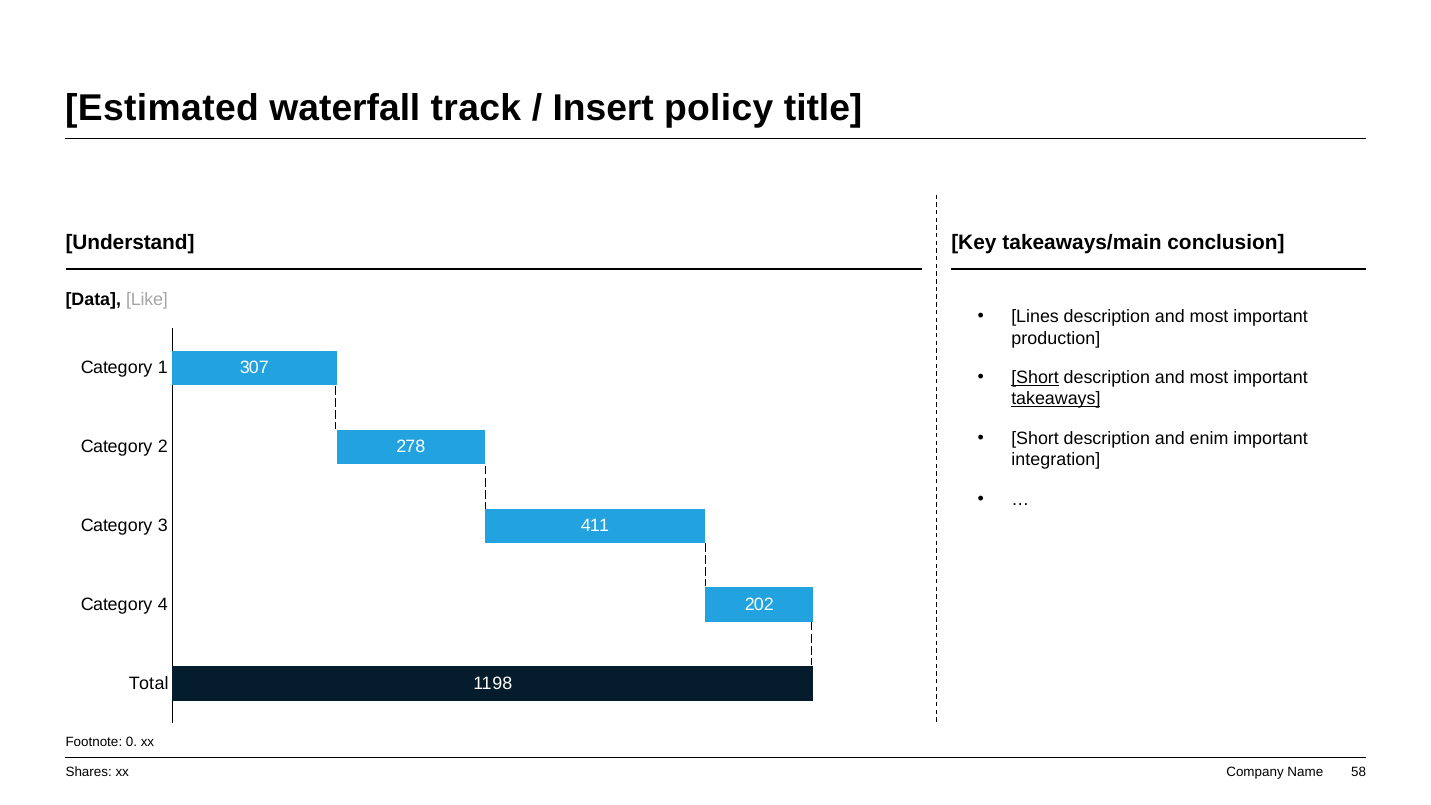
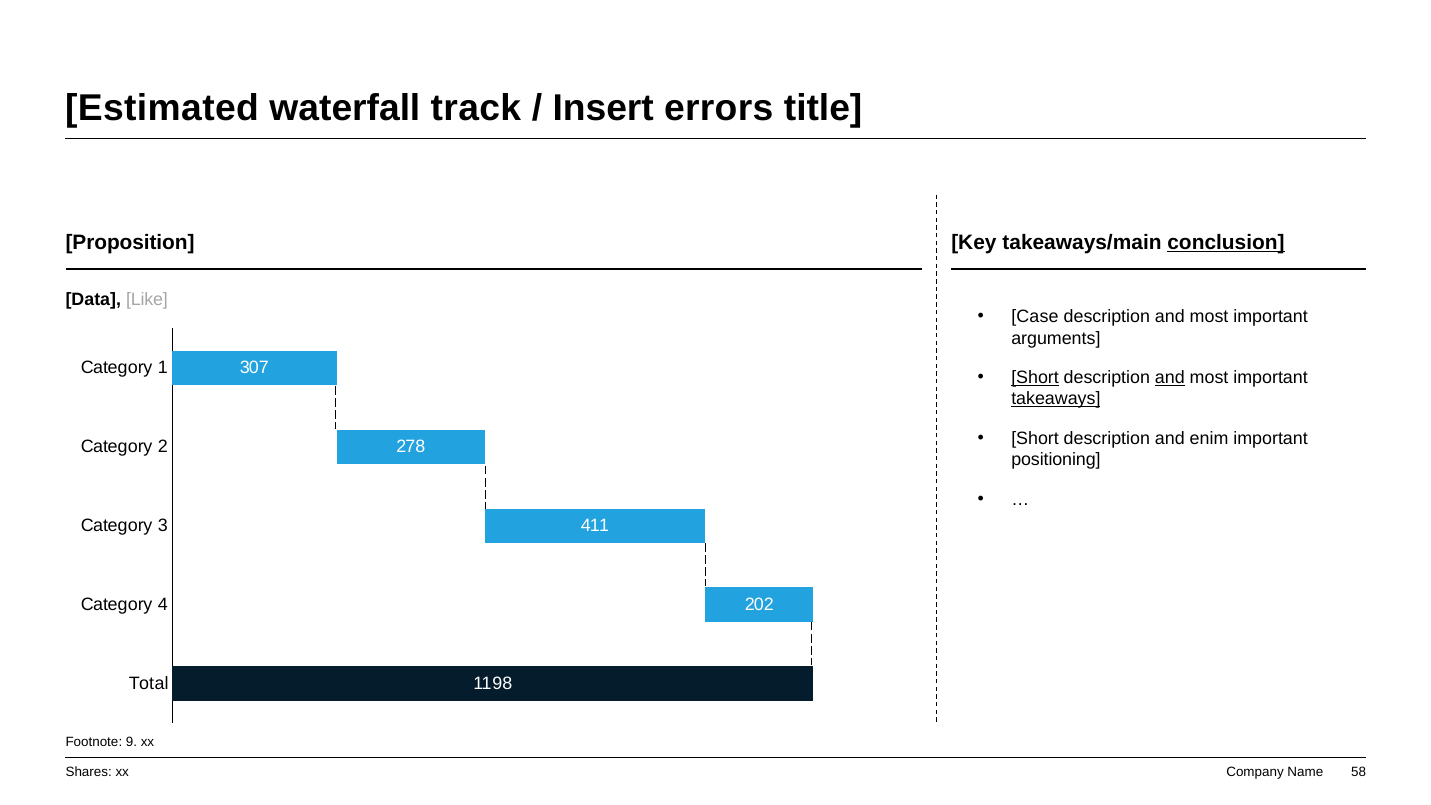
policy: policy -> errors
Understand: Understand -> Proposition
conclusion underline: none -> present
Lines: Lines -> Case
production: production -> arguments
and at (1170, 378) underline: none -> present
integration: integration -> positioning
0: 0 -> 9
